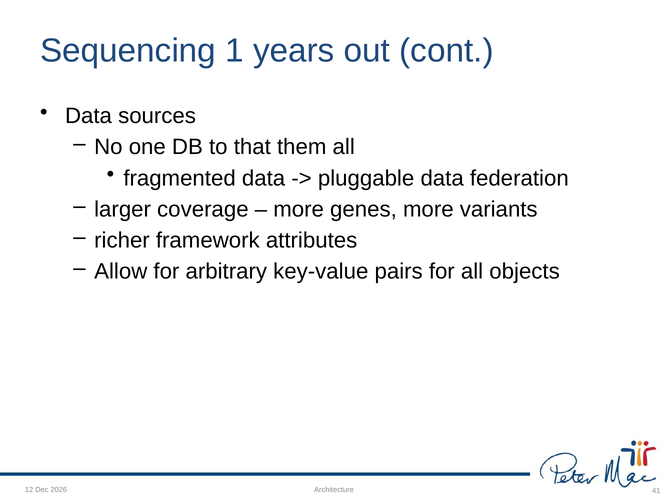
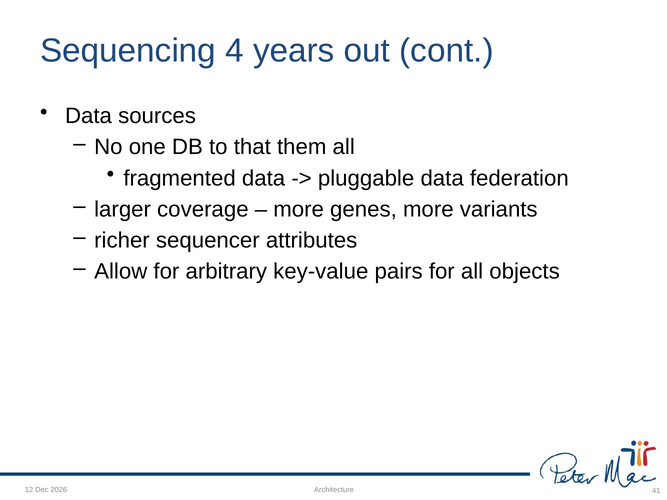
1: 1 -> 4
framework: framework -> sequencer
